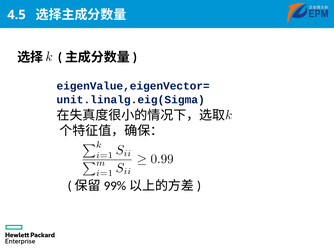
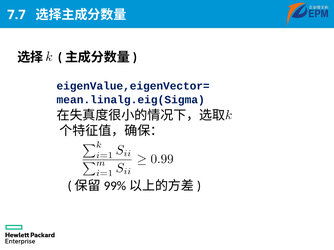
4.5: 4.5 -> 7.7
unit.linalg.eig(Sigma: unit.linalg.eig(Sigma -> mean.linalg.eig(Sigma
